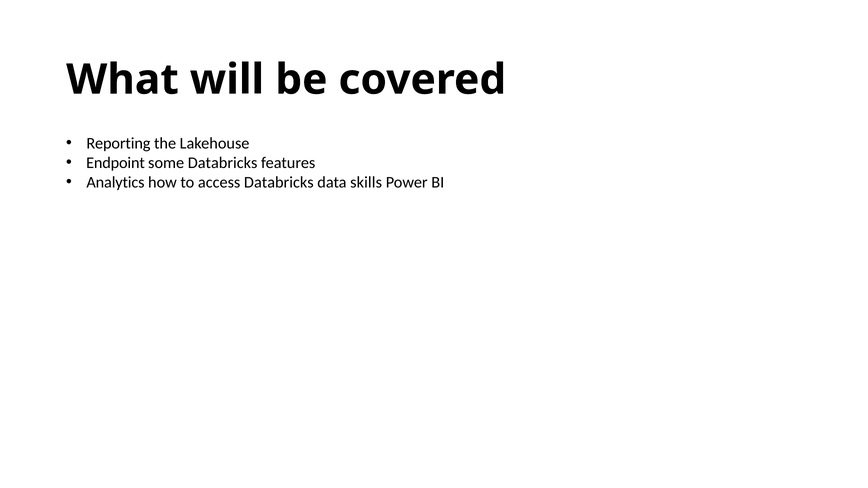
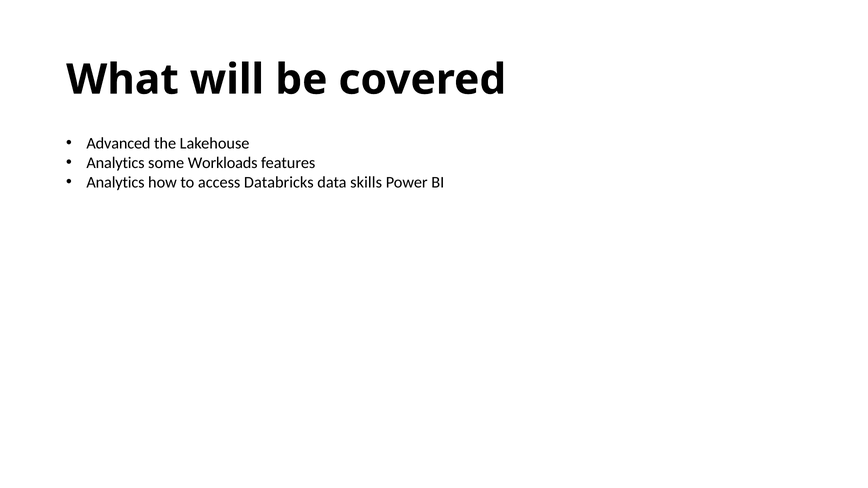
Reporting: Reporting -> Advanced
Endpoint at (115, 163): Endpoint -> Analytics
some Databricks: Databricks -> Workloads
